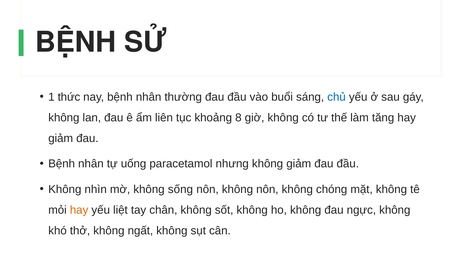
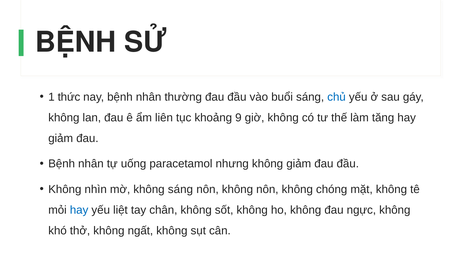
8: 8 -> 9
không sống: sống -> sáng
hay at (79, 210) colour: orange -> blue
